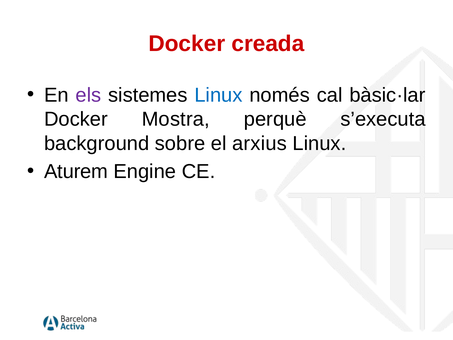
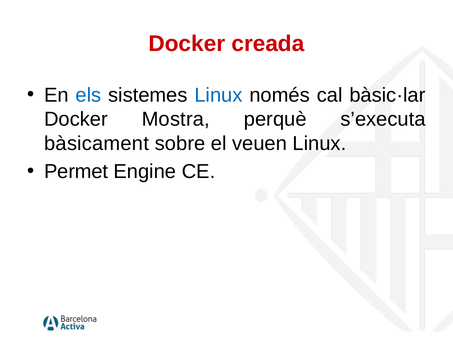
els colour: purple -> blue
background: background -> bàsicament
arxius: arxius -> veuen
Aturem: Aturem -> Permet
